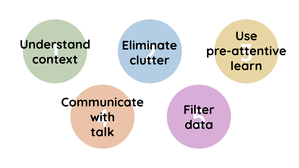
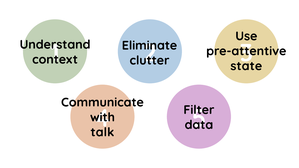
learn: learn -> state
